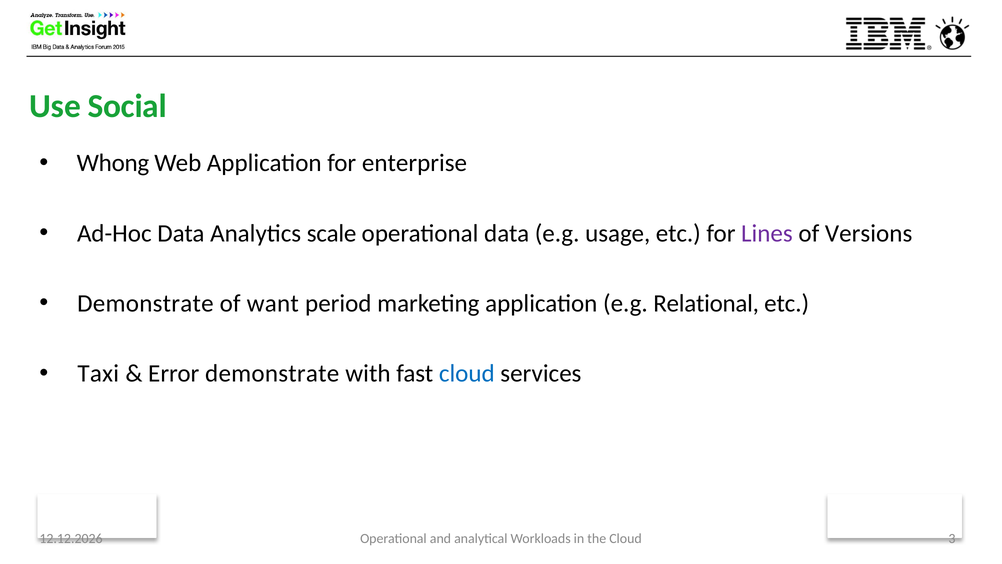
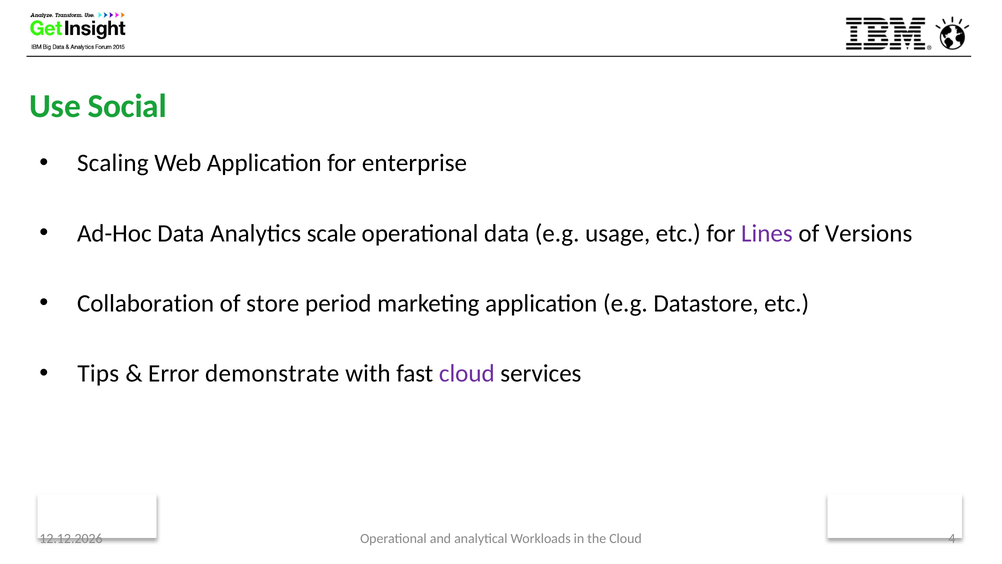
Whong: Whong -> Scaling
Demonstrate at (145, 303): Demonstrate -> Collaboration
want: want -> store
Relational: Relational -> Datastore
Taxi: Taxi -> Tips
cloud at (467, 373) colour: blue -> purple
3: 3 -> 4
